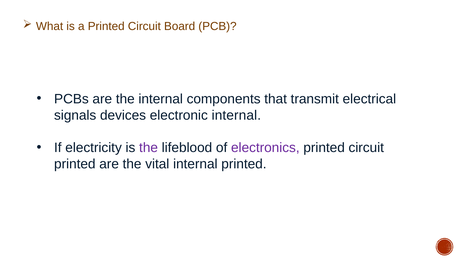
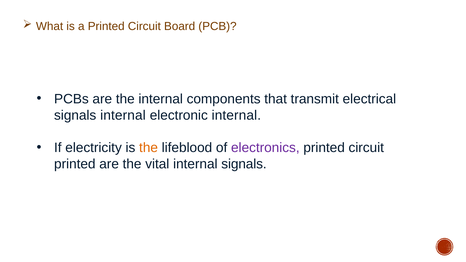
signals devices: devices -> internal
the at (149, 148) colour: purple -> orange
internal printed: printed -> signals
